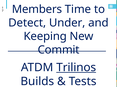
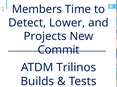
Under: Under -> Lower
Keeping: Keeping -> Projects
Trilinos underline: present -> none
